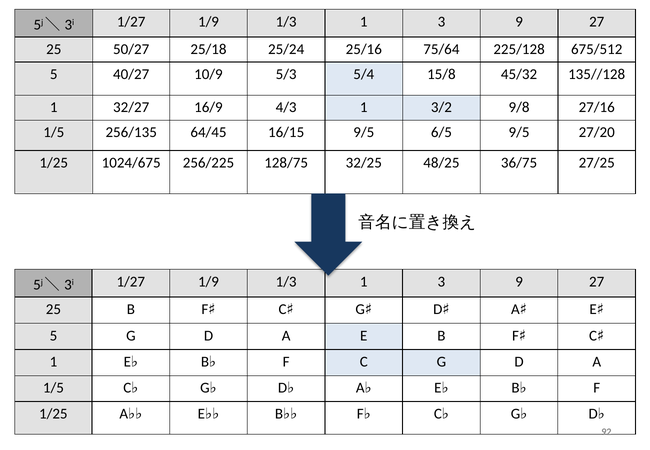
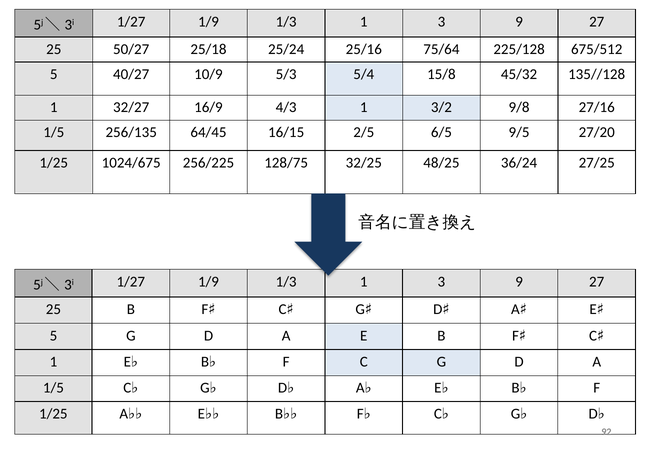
16/15 9/5: 9/5 -> 2/5
36/75: 36/75 -> 36/24
